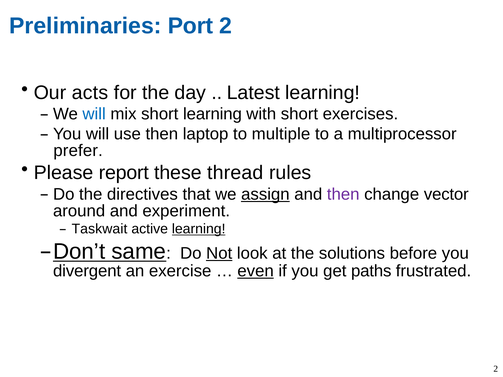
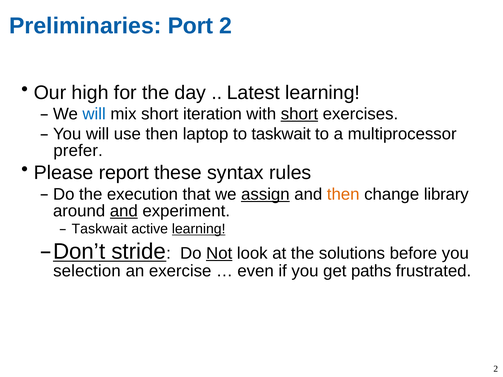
acts: acts -> high
short learning: learning -> iteration
short at (299, 114) underline: none -> present
to multiple: multiple -> taskwait
thread: thread -> syntax
directives: directives -> execution
then at (343, 194) colour: purple -> orange
vector: vector -> library
and at (124, 211) underline: none -> present
same: same -> stride
divergent: divergent -> selection
even underline: present -> none
